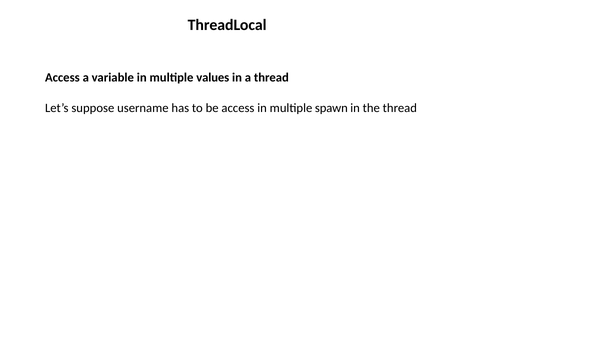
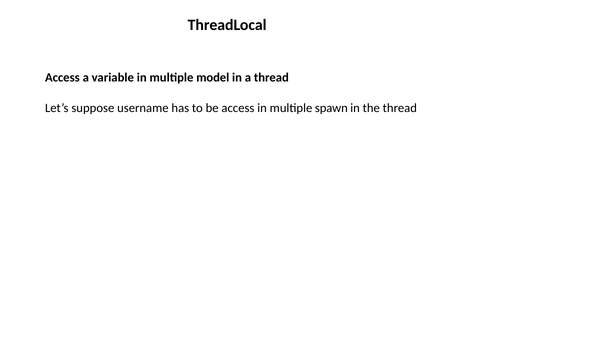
values: values -> model
